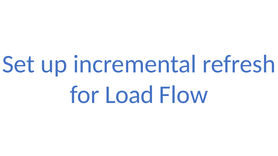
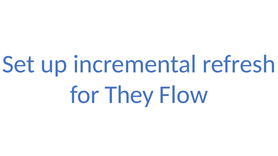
Load: Load -> They
